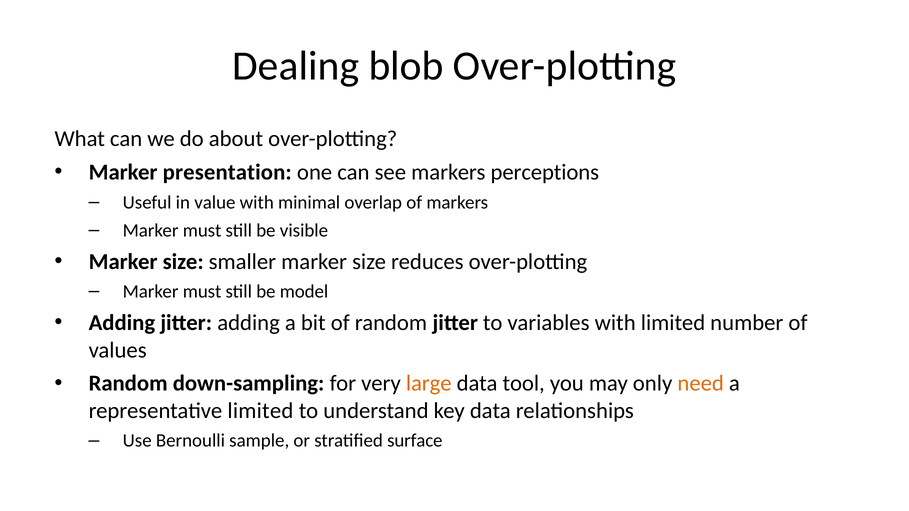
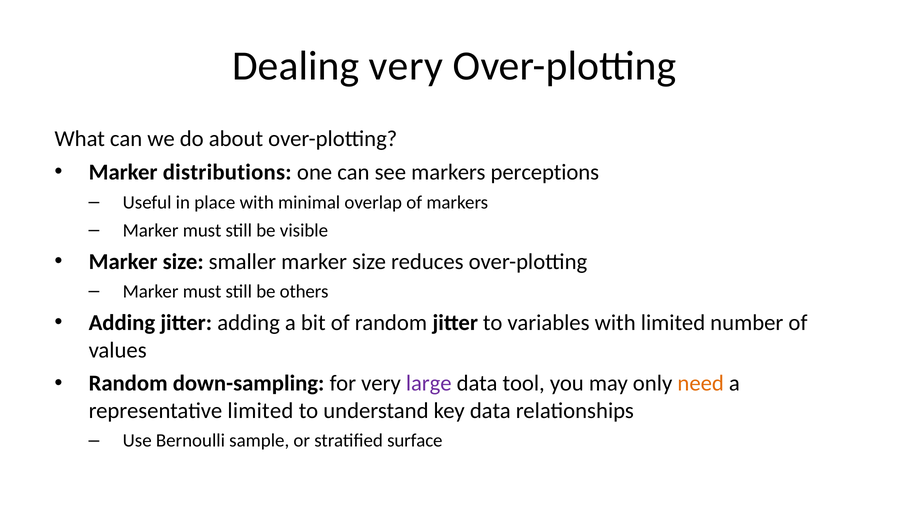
Dealing blob: blob -> very
presentation: presentation -> distributions
value: value -> place
model: model -> others
large colour: orange -> purple
